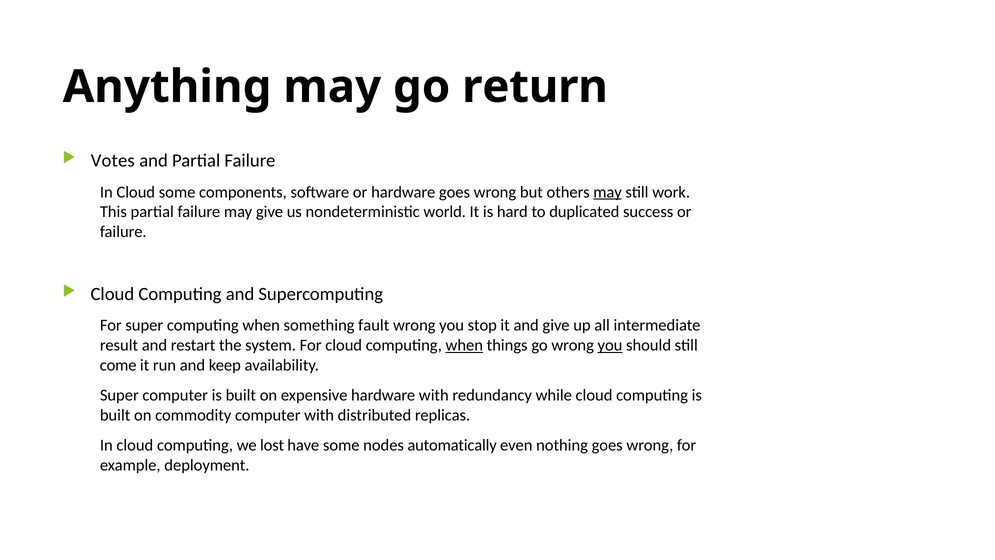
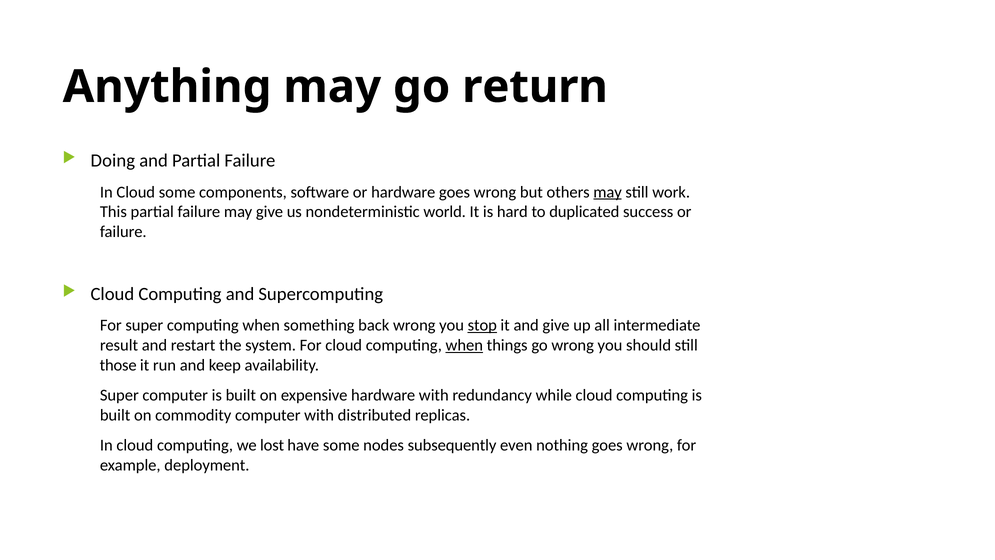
Votes: Votes -> Doing
fault: fault -> back
stop underline: none -> present
you at (610, 345) underline: present -> none
come: come -> those
automatically: automatically -> subsequently
